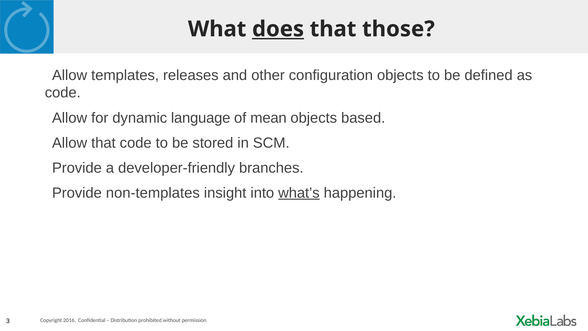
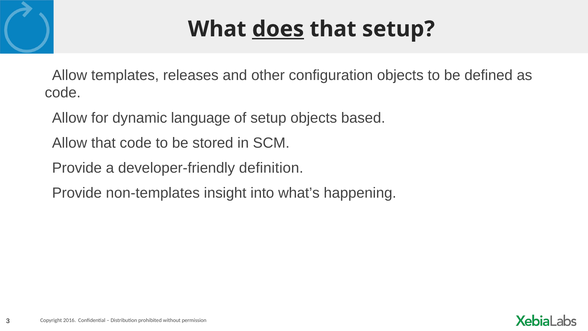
that those: those -> setup
of mean: mean -> setup
branches: branches -> definition
what’s underline: present -> none
